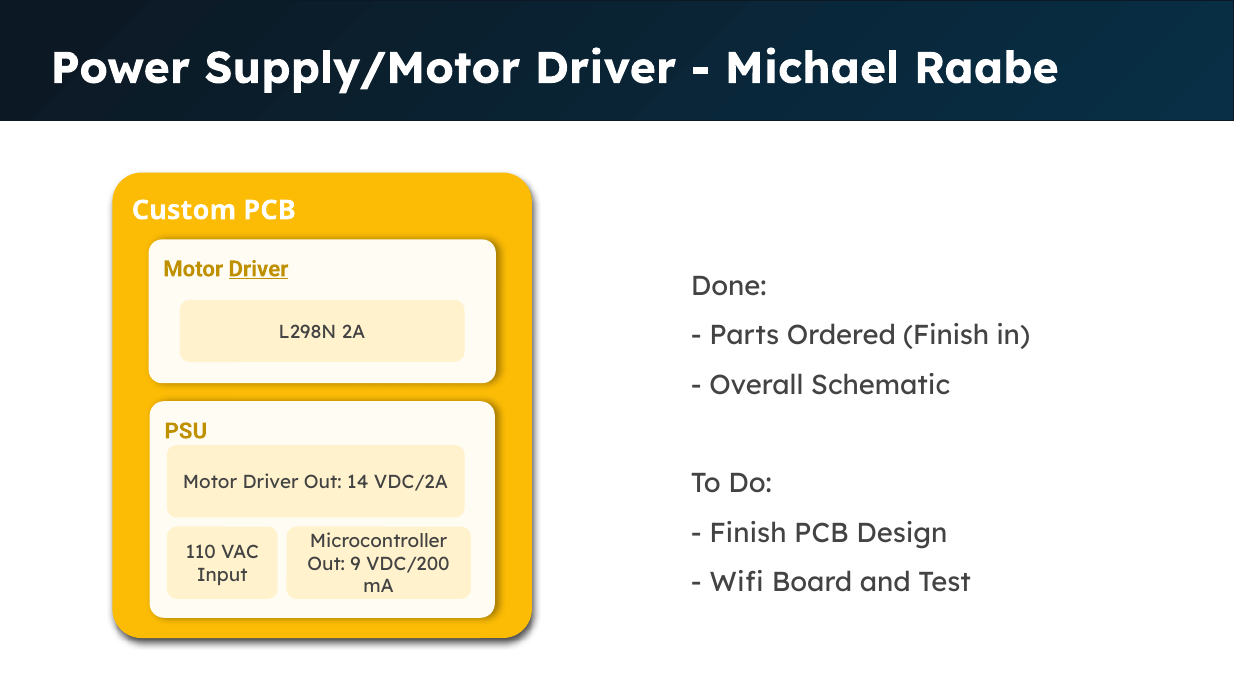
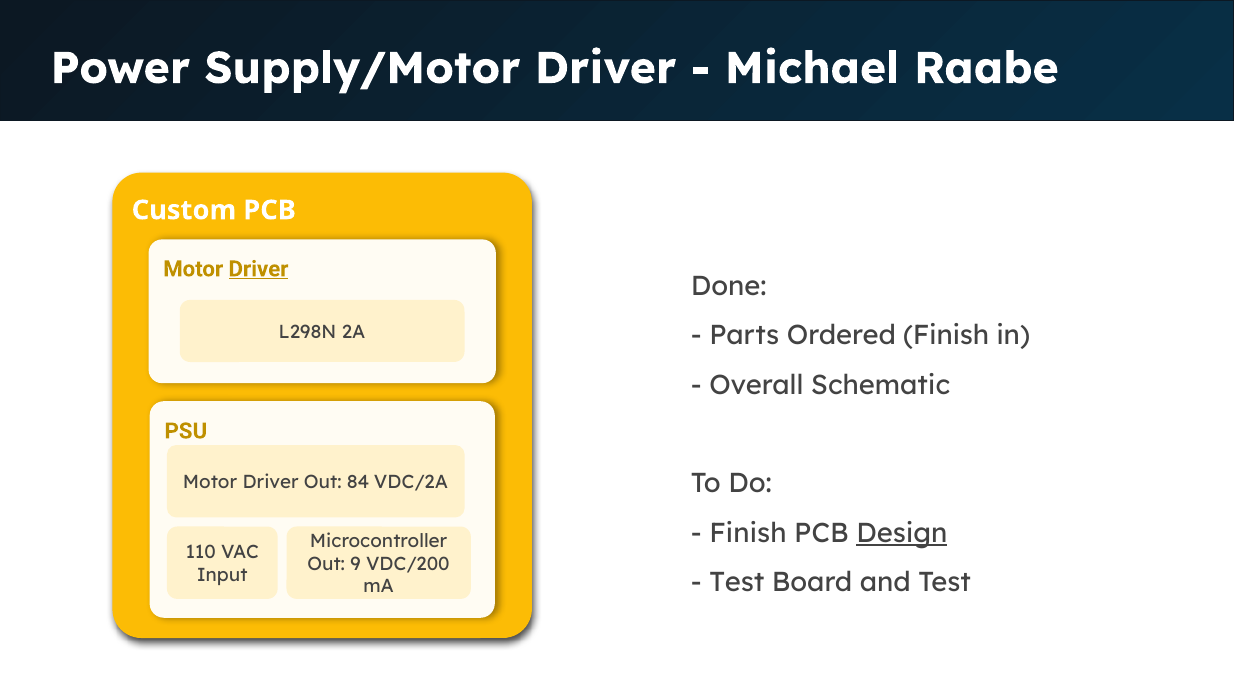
14: 14 -> 84
Design underline: none -> present
Wifi at (737, 582): Wifi -> Test
